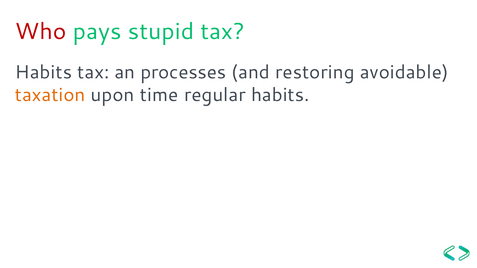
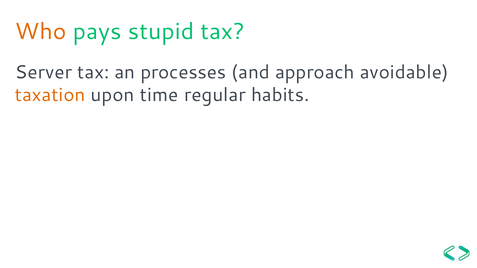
Who colour: red -> orange
Habits at (44, 72): Habits -> Server
restoring: restoring -> approach
